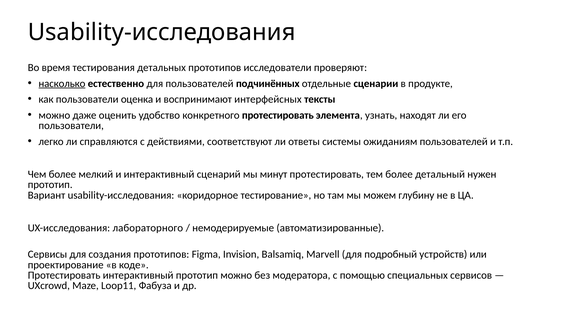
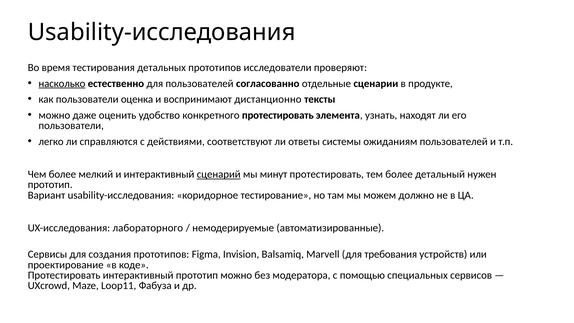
подчинённых: подчинённых -> согласованно
интерфейсных: интерфейсных -> дистанционно
сценарий underline: none -> present
глубину: глубину -> должно
подробный: подробный -> требования
